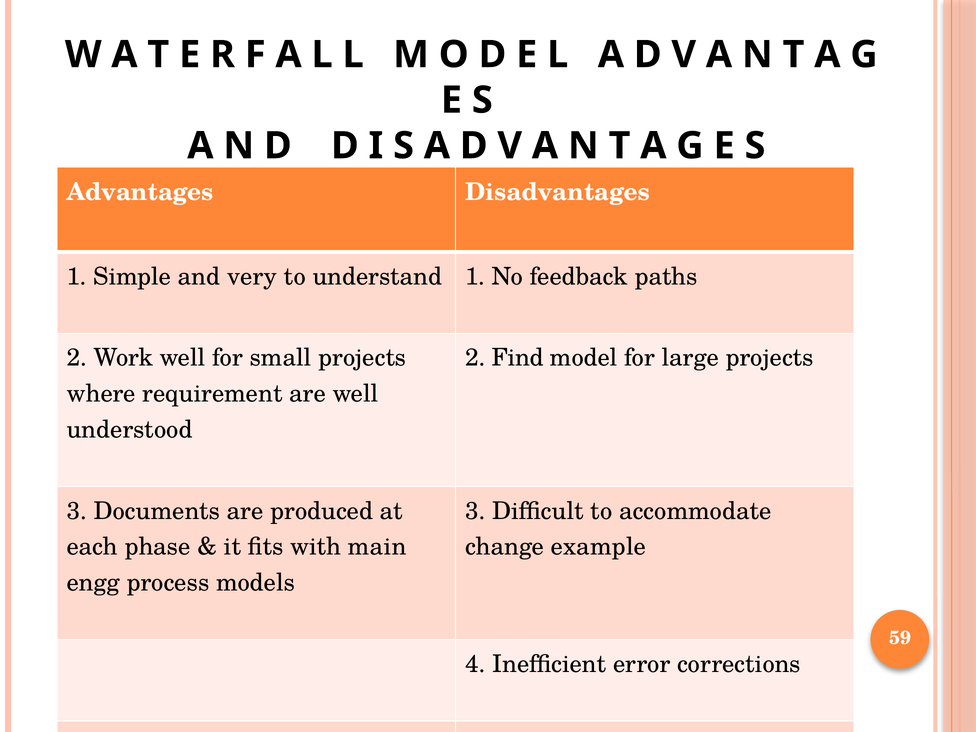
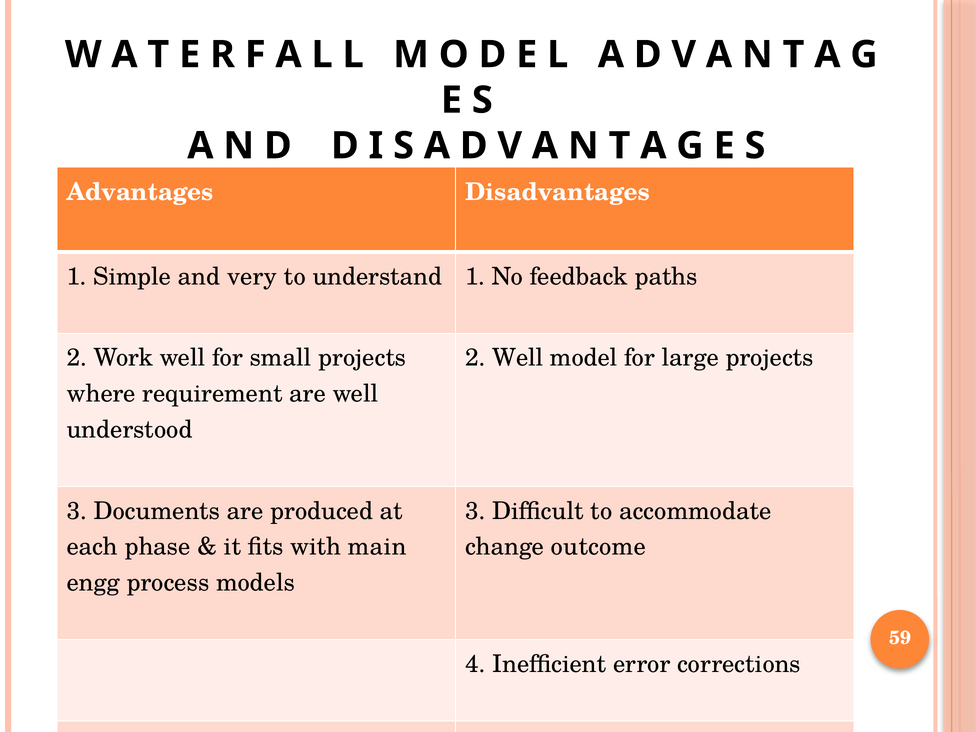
2 Find: Find -> Well
example: example -> outcome
